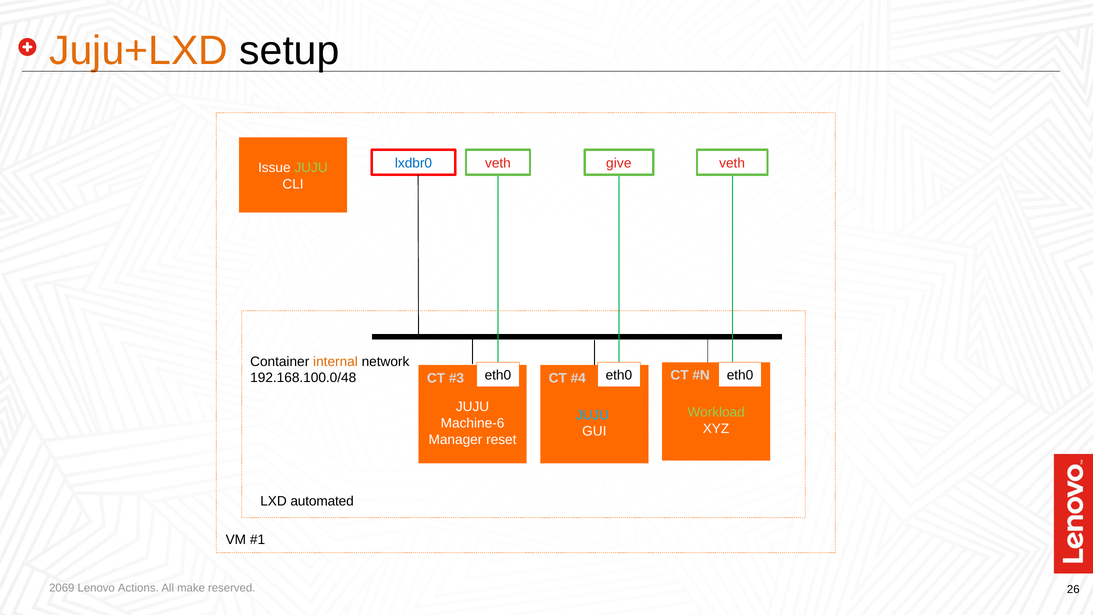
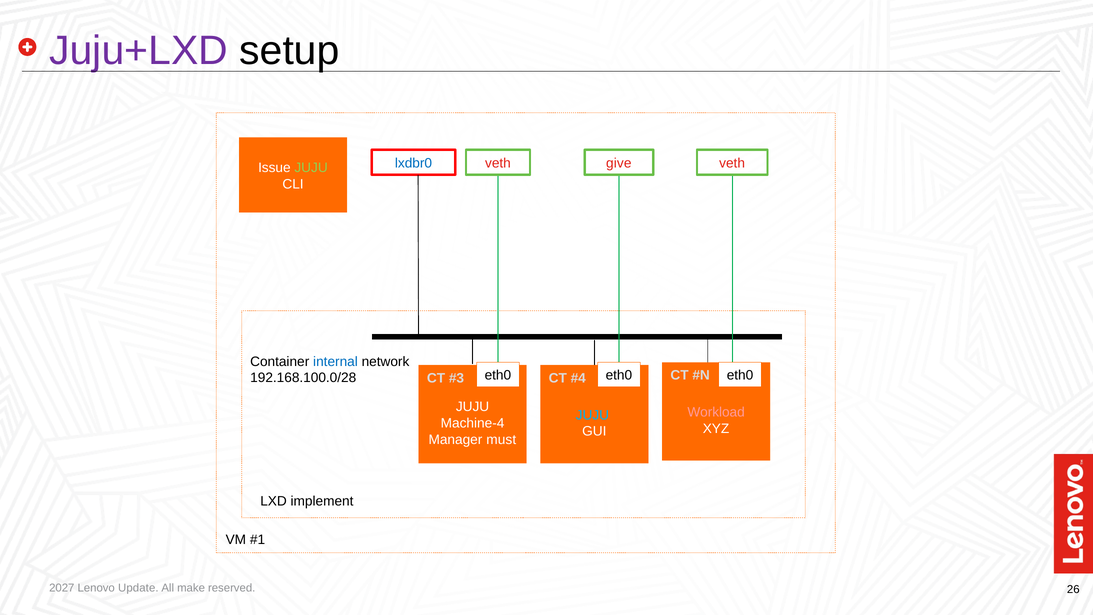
Juju+LXD colour: orange -> purple
internal colour: orange -> blue
192.168.100.0/48: 192.168.100.0/48 -> 192.168.100.0/28
Workload colour: light green -> pink
Machine-6: Machine-6 -> Machine-4
reset: reset -> must
automated: automated -> implement
2069: 2069 -> 2027
Actions: Actions -> Update
